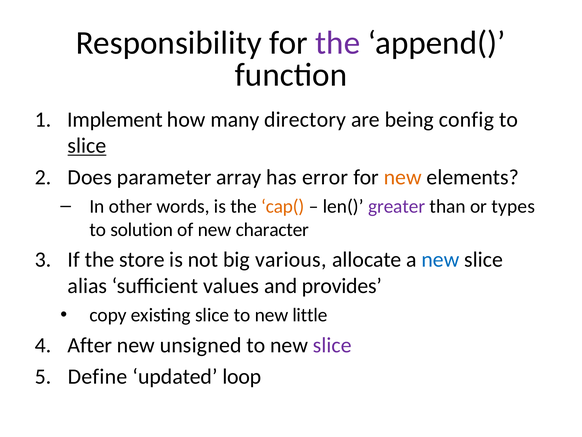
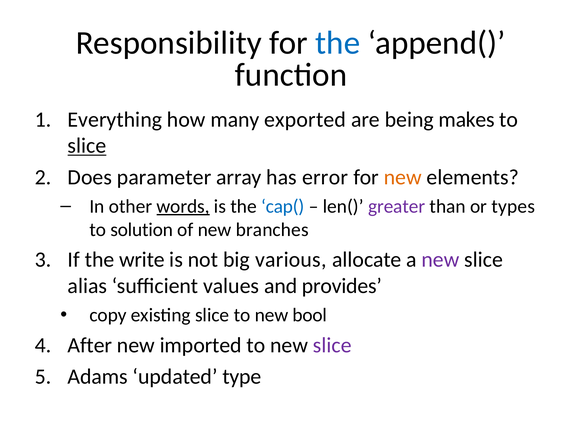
the at (338, 43) colour: purple -> blue
Implement: Implement -> Everything
directory: directory -> exported
config: config -> makes
words underline: none -> present
cap( colour: orange -> blue
character: character -> branches
store: store -> write
new at (440, 259) colour: blue -> purple
little: little -> bool
unsigned: unsigned -> imported
Define: Define -> Adams
loop: loop -> type
